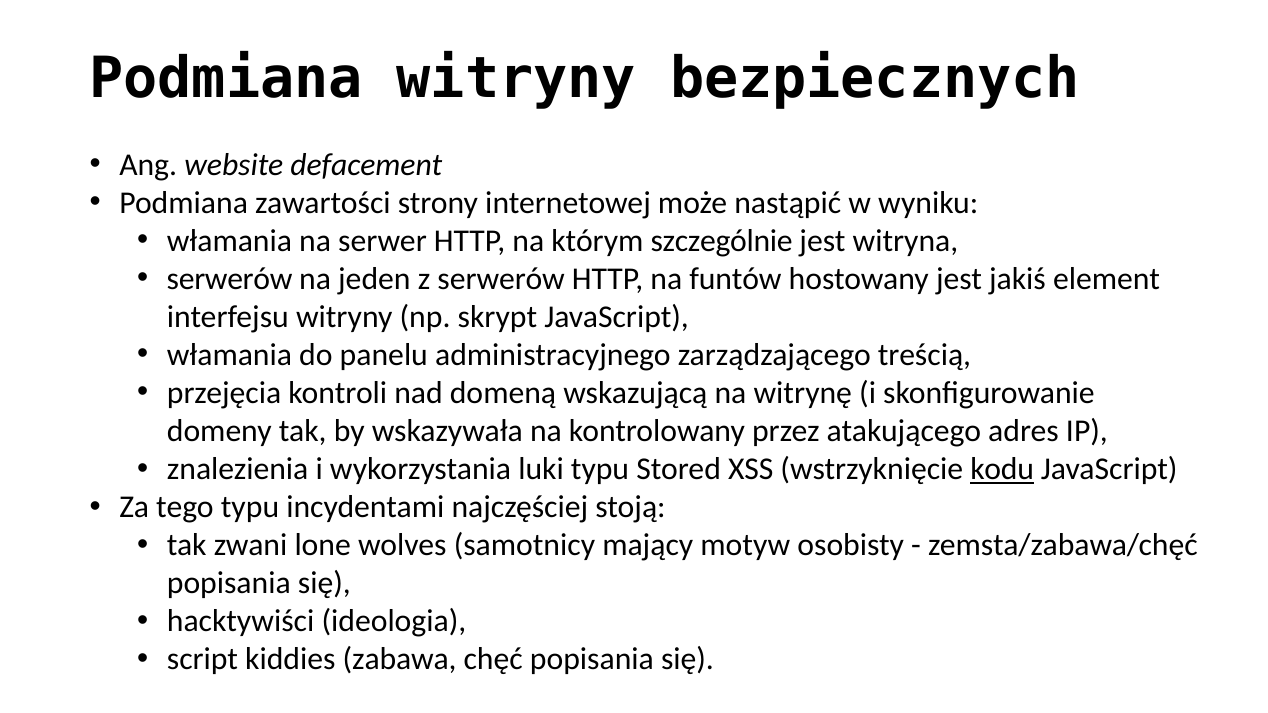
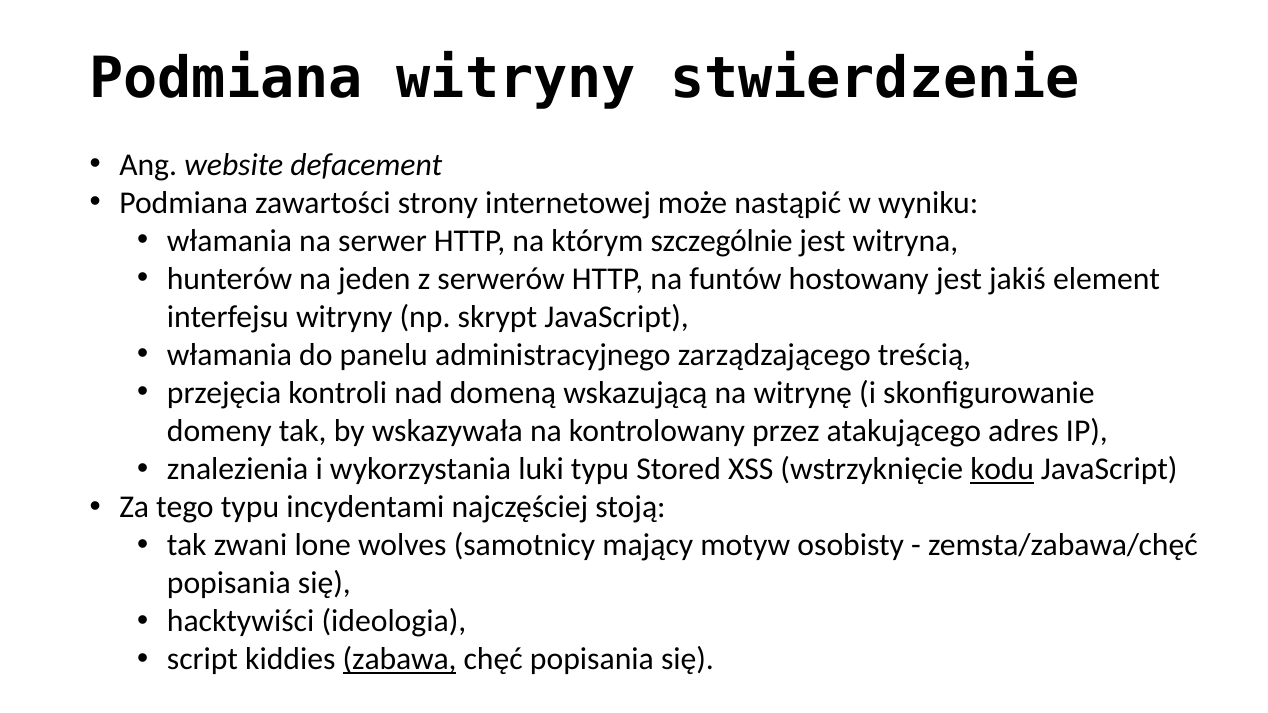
bezpiecznych: bezpiecznych -> stwierdzenie
serwerów at (230, 279): serwerów -> hunterów
zabawa underline: none -> present
